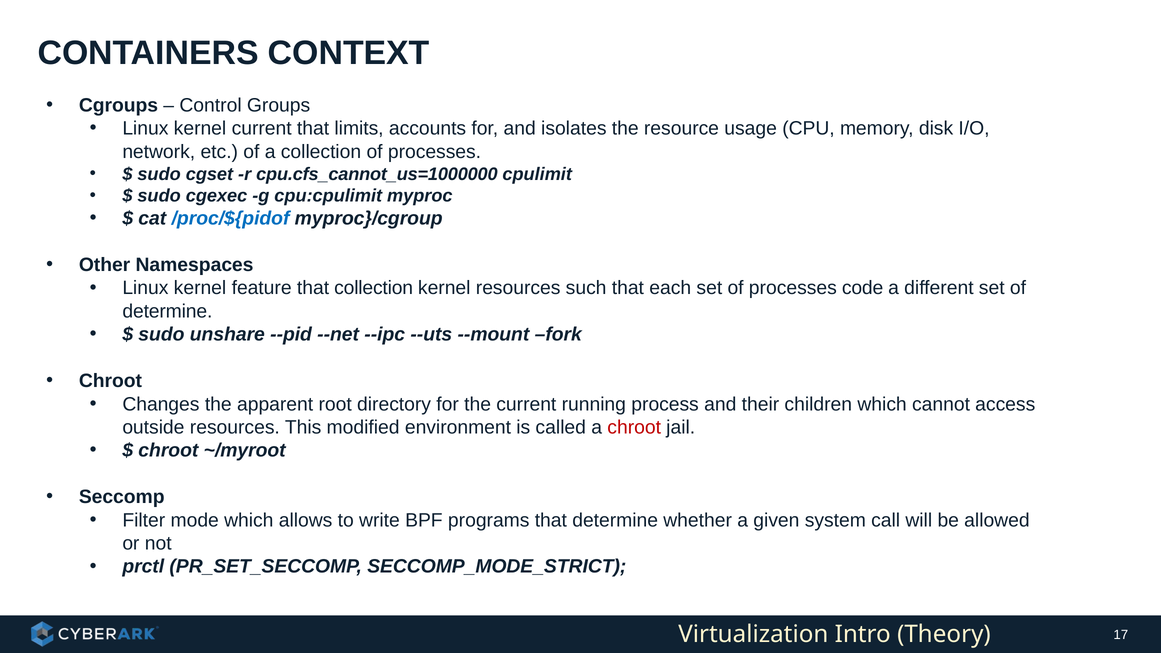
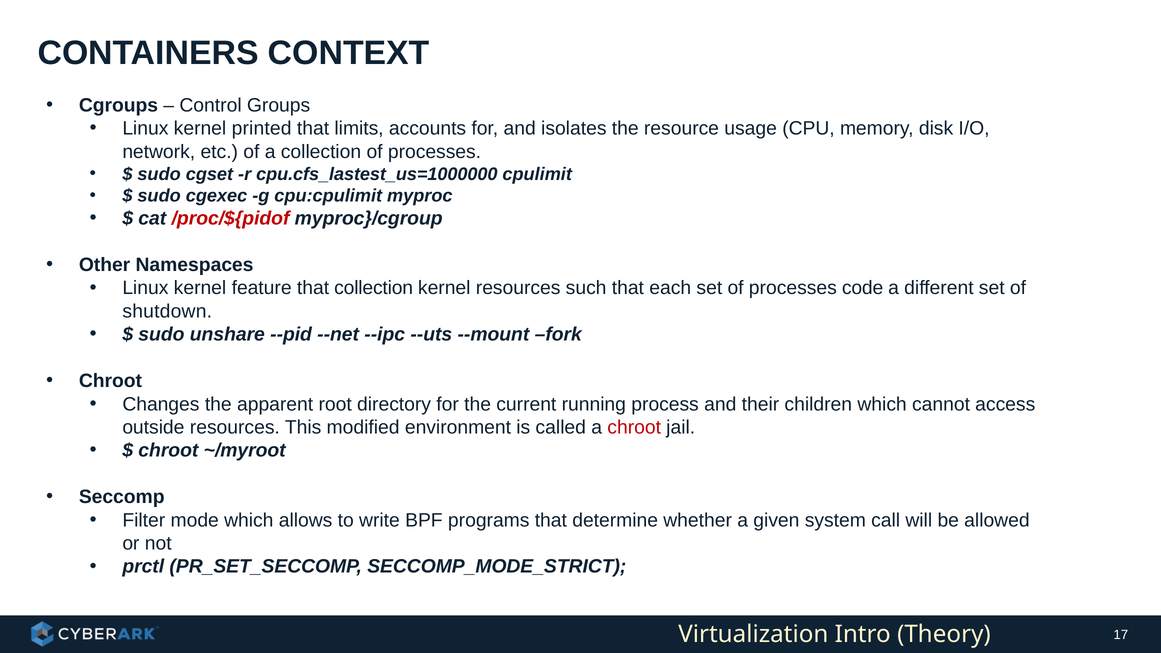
kernel current: current -> printed
cpu.cfs_cannot_us=1000000: cpu.cfs_cannot_us=1000000 -> cpu.cfs_lastest_us=1000000
/proc/${pidof colour: blue -> red
determine at (167, 311): determine -> shutdown
